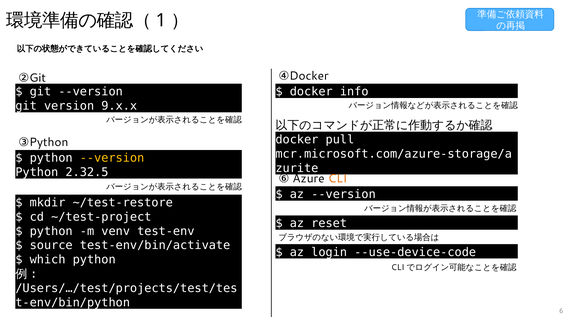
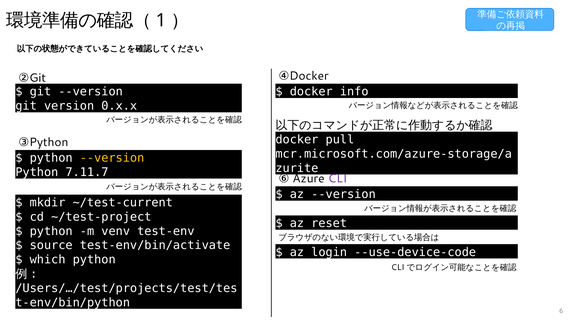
9.x.x: 9.x.x -> 0.x.x
2.32.5: 2.32.5 -> 7.11.7
CLI colour: orange -> purple
~/test-restore: ~/test-restore -> ~/test-current
